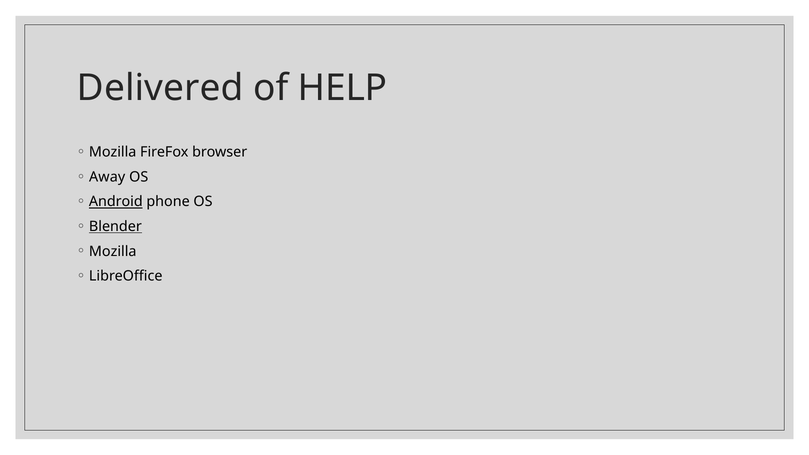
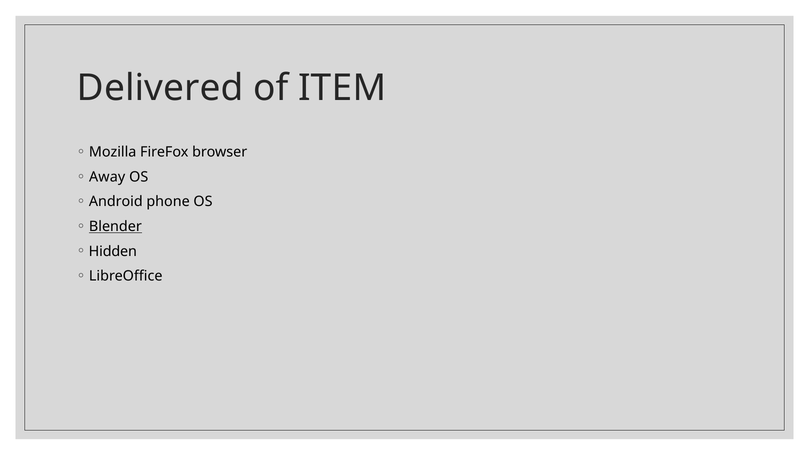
HELP: HELP -> ITEM
Android underline: present -> none
Mozilla at (113, 251): Mozilla -> Hidden
